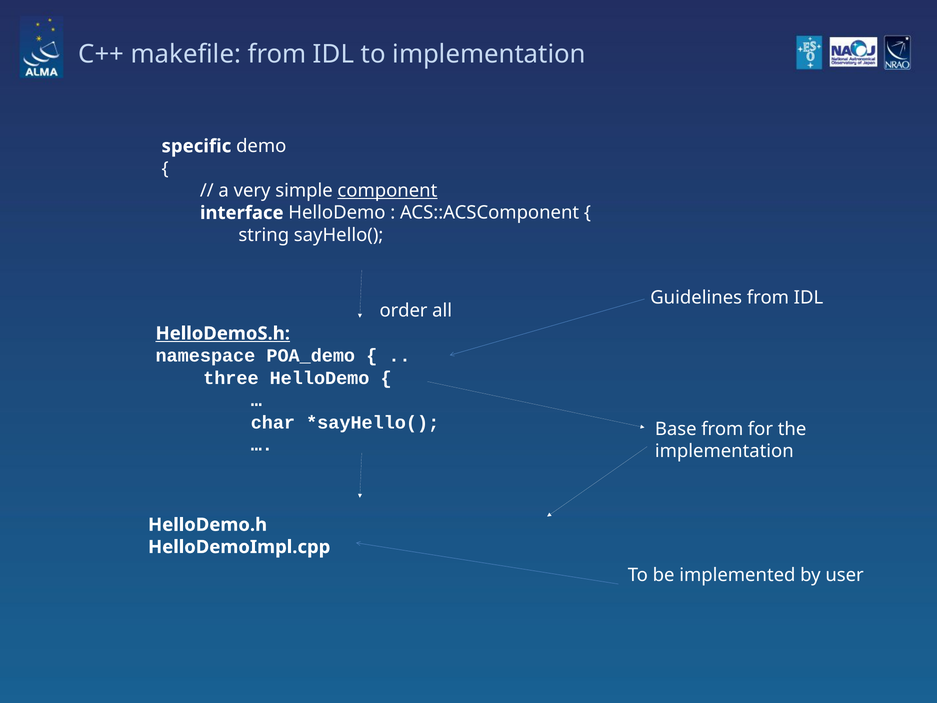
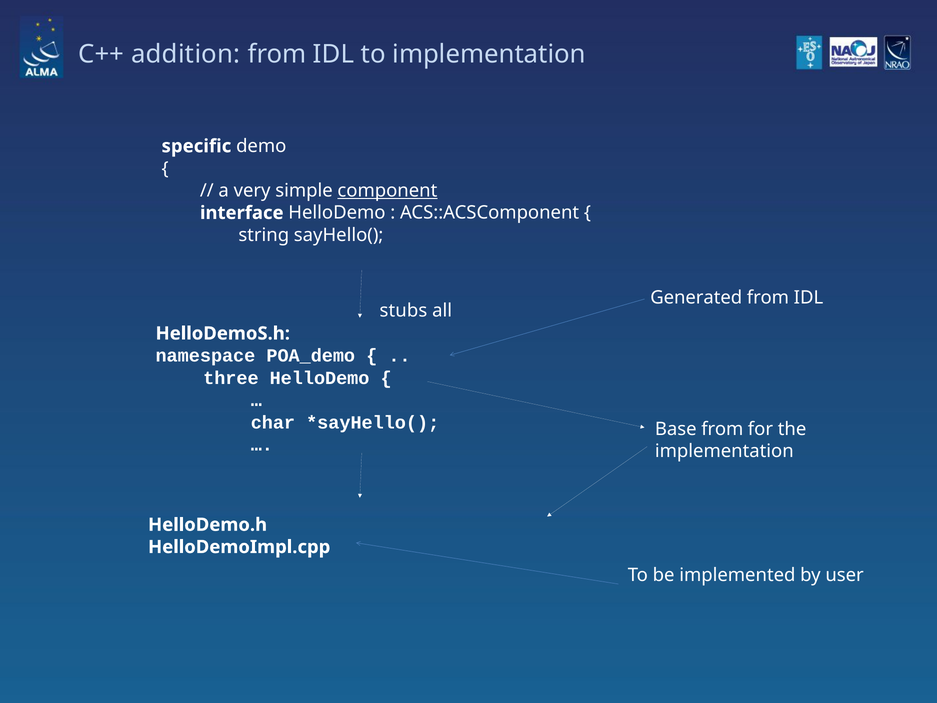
makefile: makefile -> addition
Guidelines: Guidelines -> Generated
order: order -> stubs
HelloDemoS.h underline: present -> none
